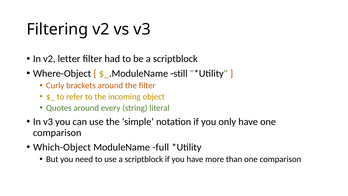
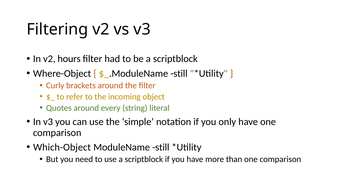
letter: letter -> hours
ModuleName full: full -> still
